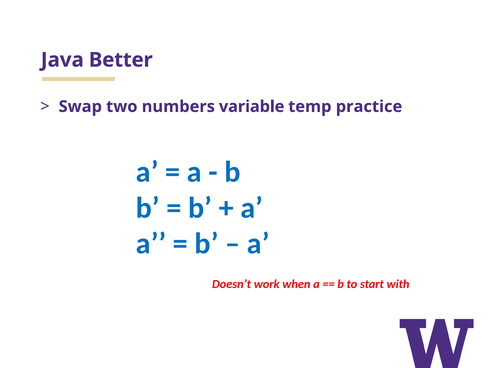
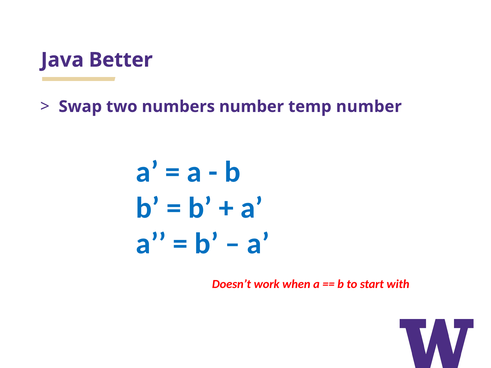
numbers variable: variable -> number
temp practice: practice -> number
